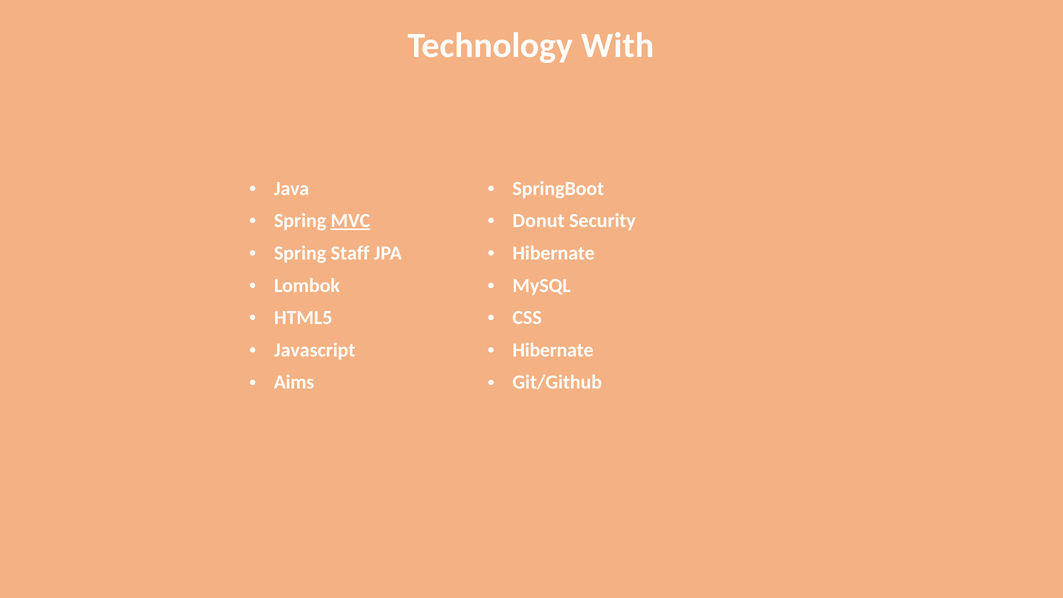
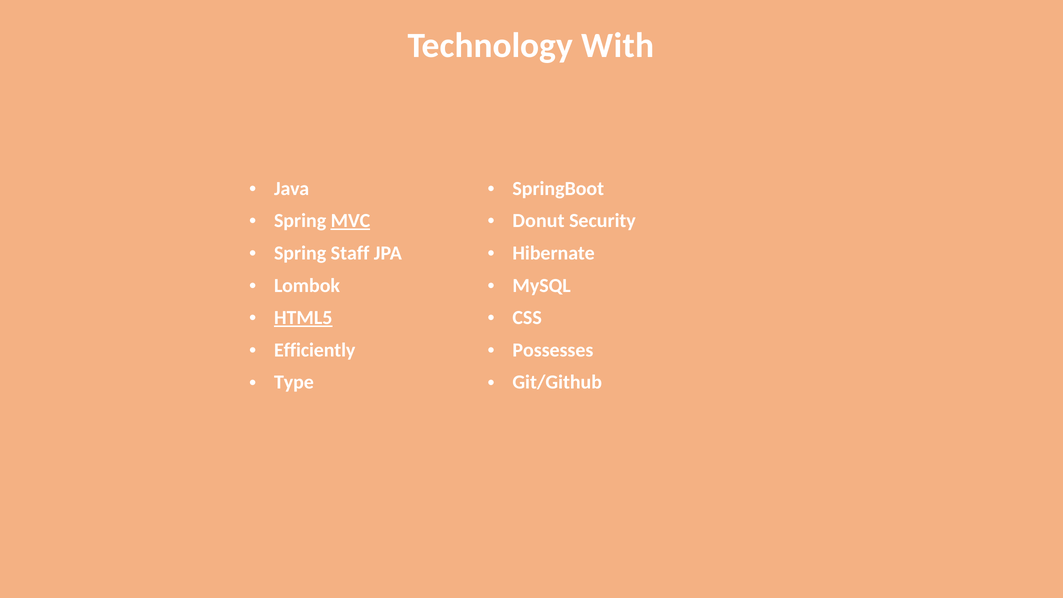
HTML5 underline: none -> present
Javascript: Javascript -> Efficiently
Hibernate at (553, 350): Hibernate -> Possesses
Aims: Aims -> Type
